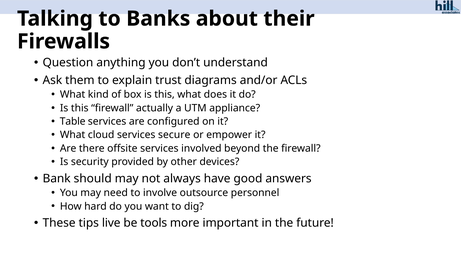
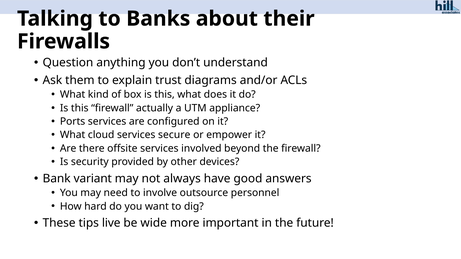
Table: Table -> Ports
should: should -> variant
tools: tools -> wide
